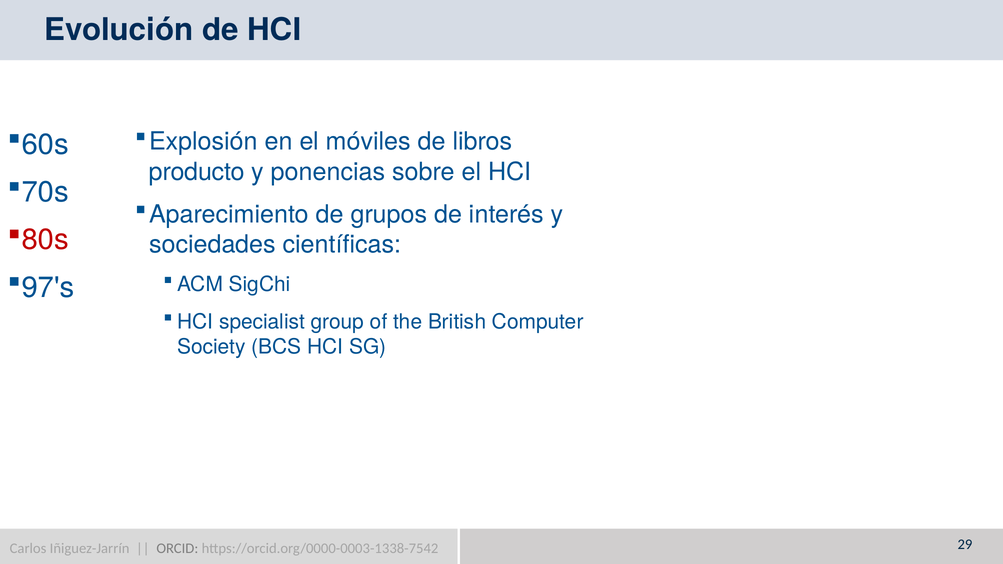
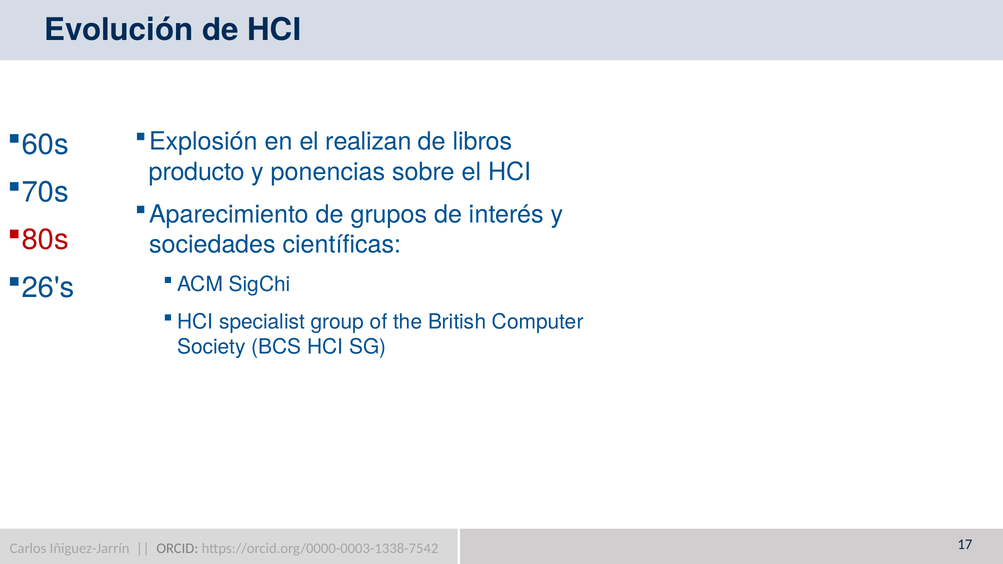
móviles: móviles -> realizan
97's: 97's -> 26's
29: 29 -> 17
